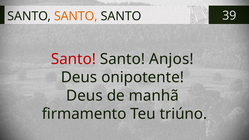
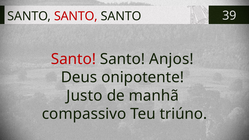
SANTO at (76, 16) colour: orange -> red
Deus at (84, 96): Deus -> Justo
firmamento: firmamento -> compassivo
